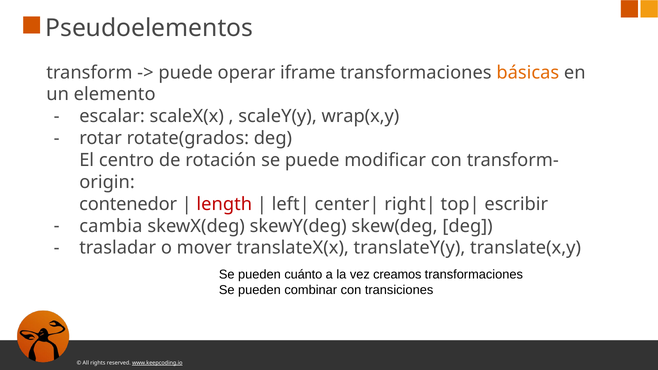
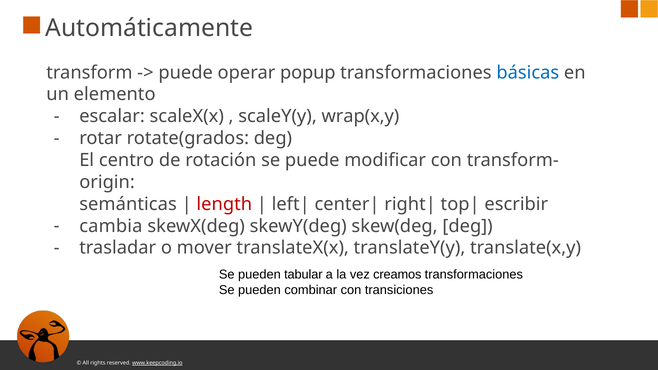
Pseudoelementos: Pseudoelementos -> Automáticamente
iframe: iframe -> popup
básicas colour: orange -> blue
contenedor: contenedor -> semánticas
cuánto: cuánto -> tabular
